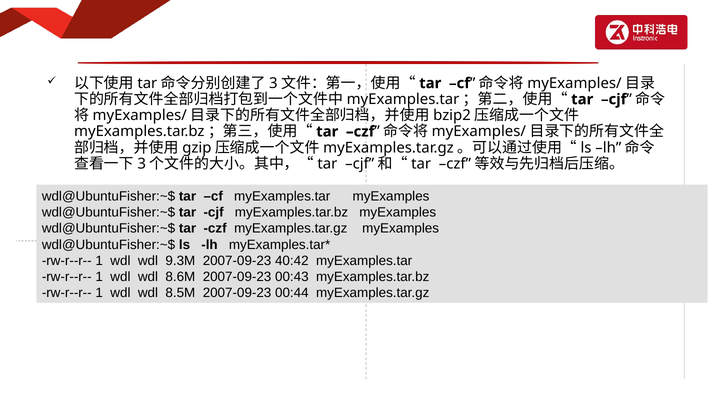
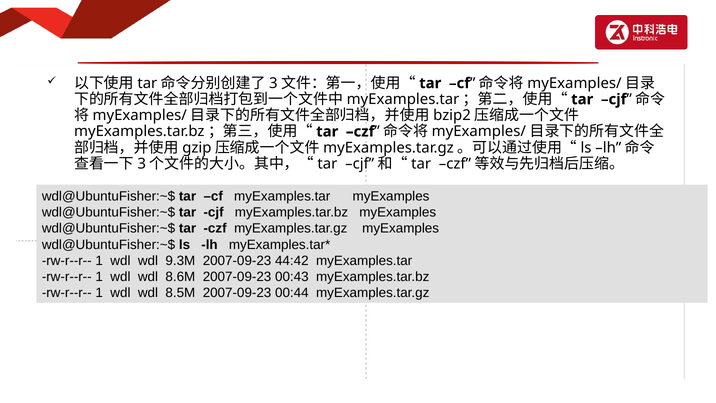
40:42: 40:42 -> 44:42
